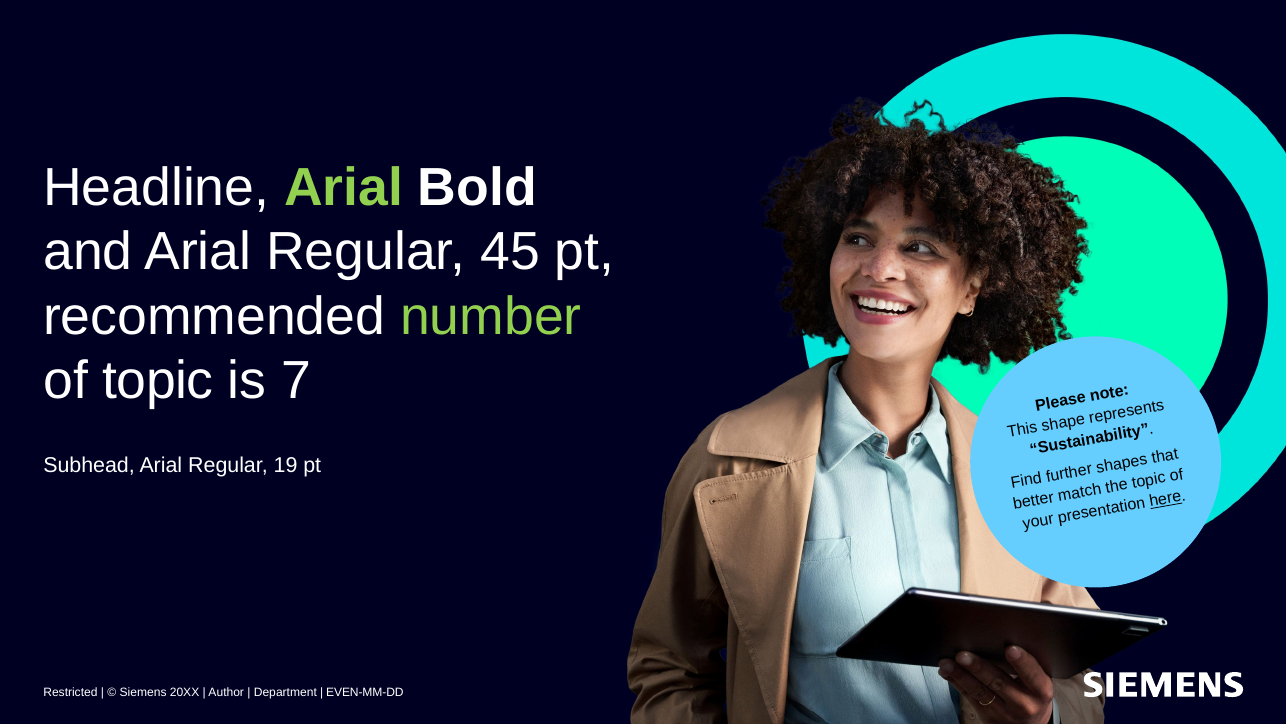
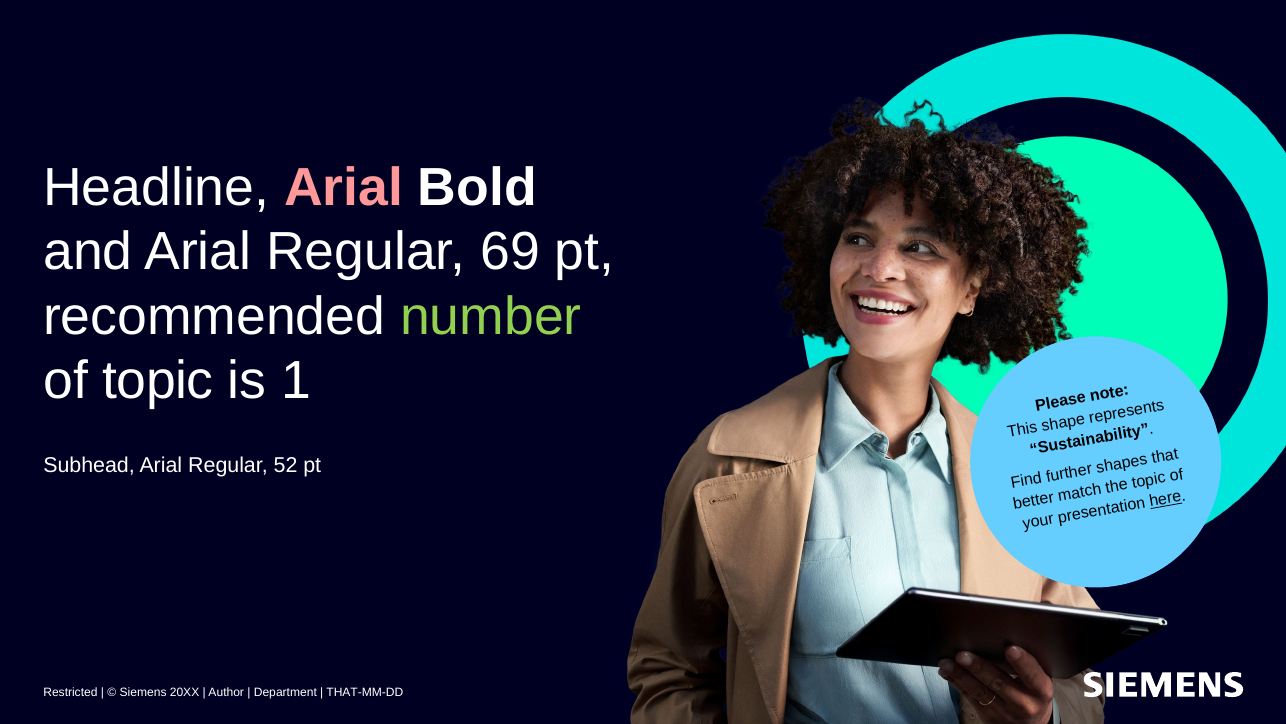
Arial at (344, 188) colour: light green -> pink
45: 45 -> 69
7: 7 -> 1
19: 19 -> 52
EVEN-MM-DD: EVEN-MM-DD -> THAT-MM-DD
